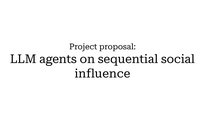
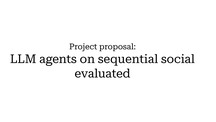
influence: influence -> evaluated
